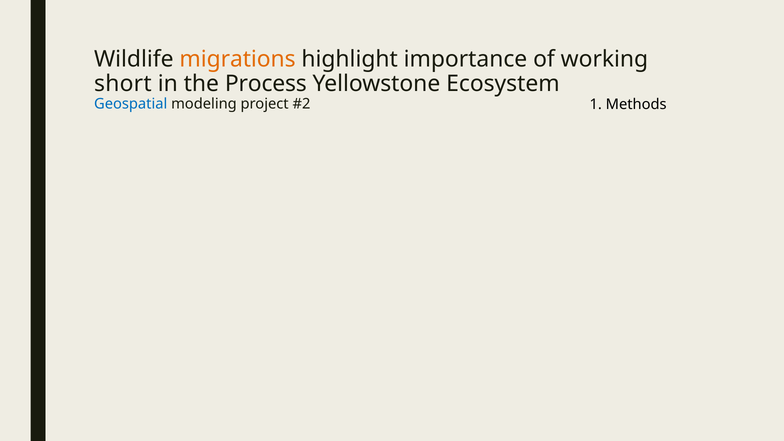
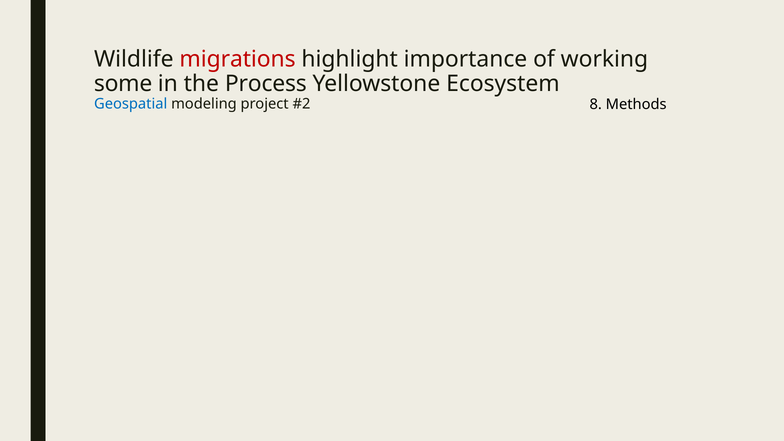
migrations colour: orange -> red
short: short -> some
1: 1 -> 8
